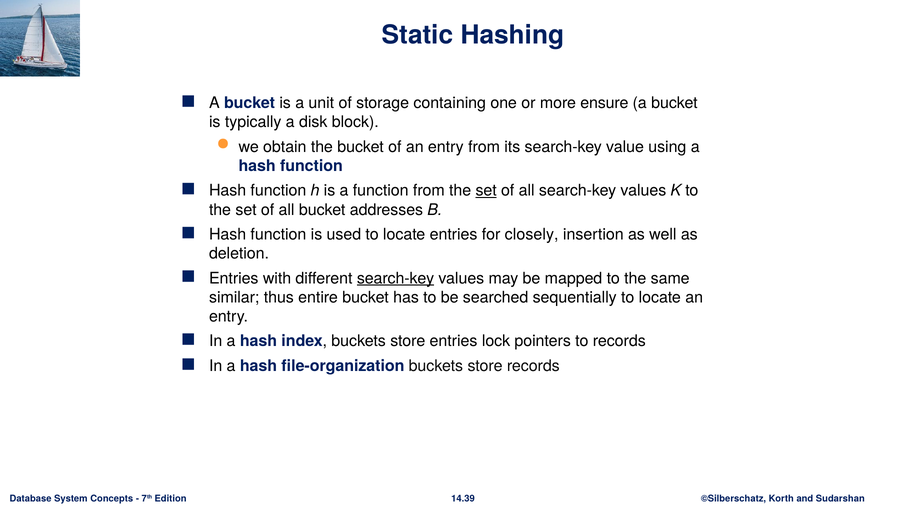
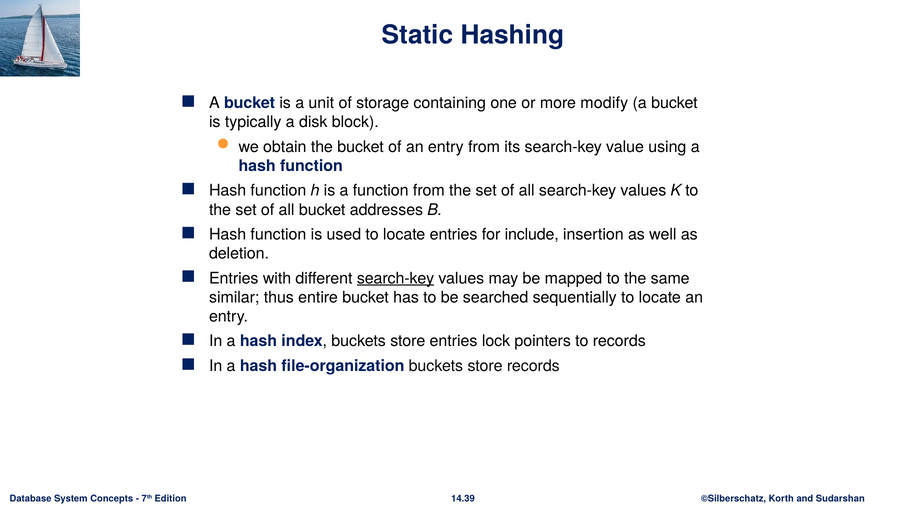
ensure: ensure -> modify
set at (486, 191) underline: present -> none
closely: closely -> include
